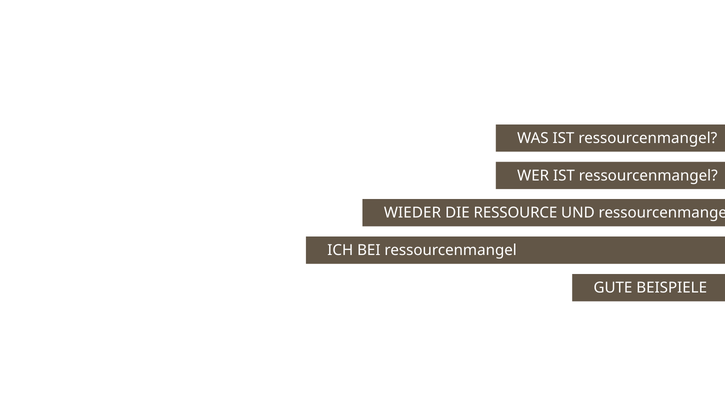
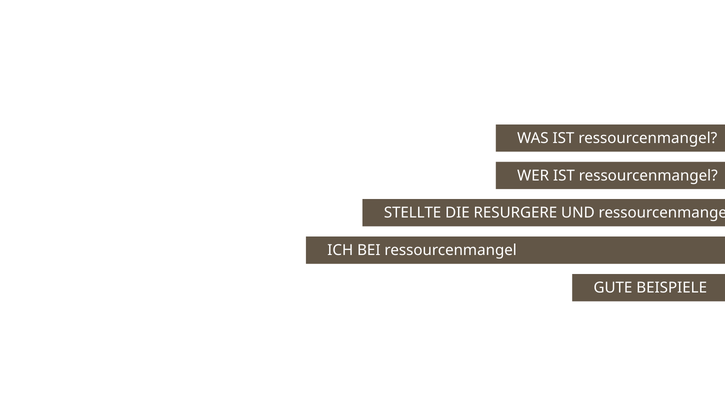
WIEDER: WIEDER -> STELLTE
RESSOURCE: RESSOURCE -> RESURGERE
